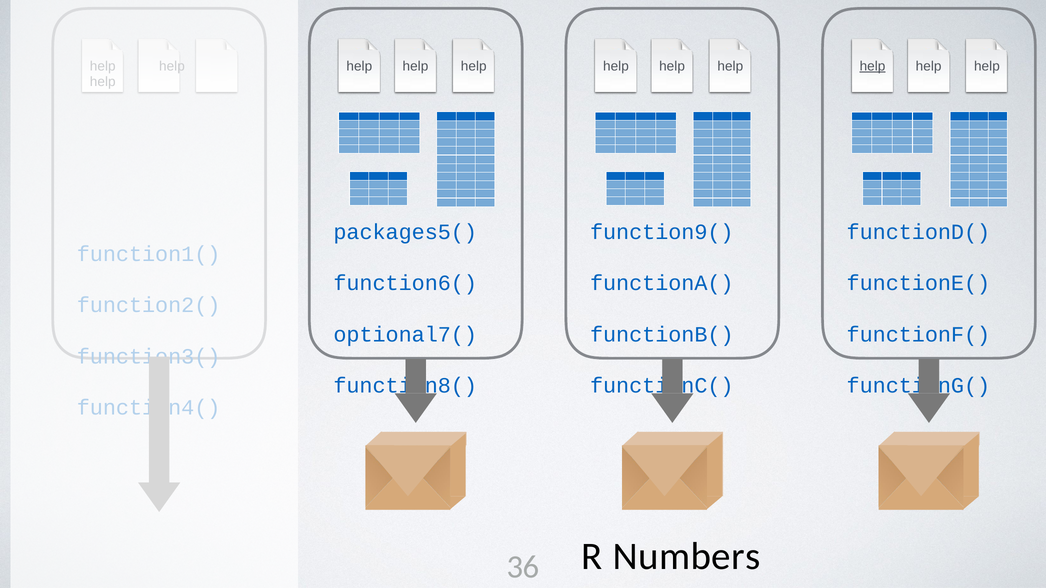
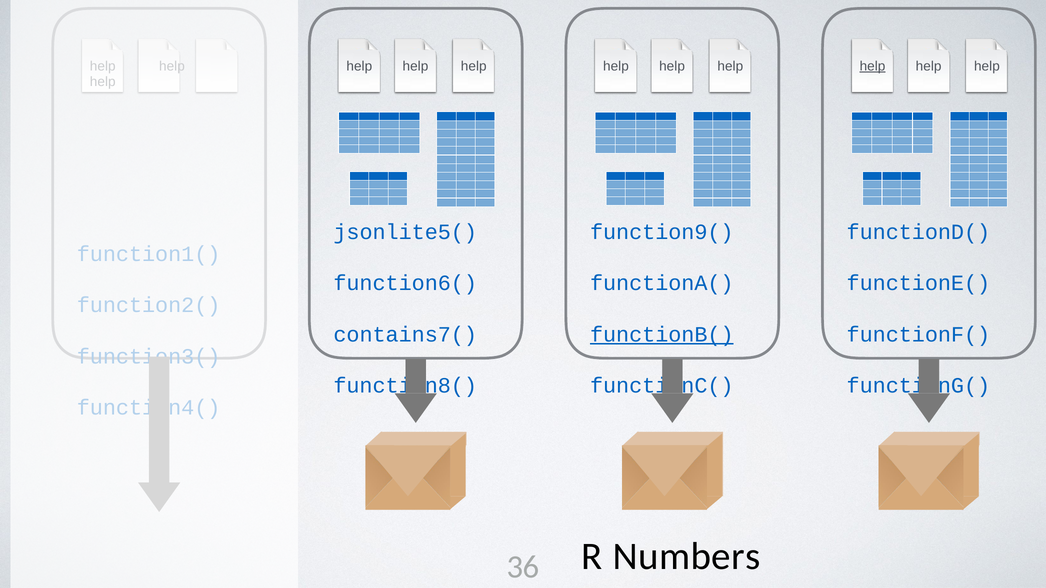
packages5(: packages5( -> jsonlite5(
optional7(: optional7( -> contains7(
functionB( underline: none -> present
